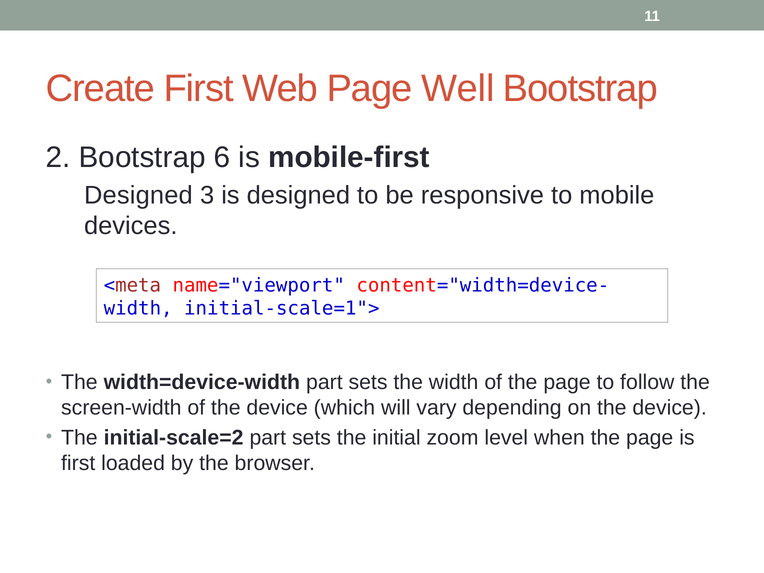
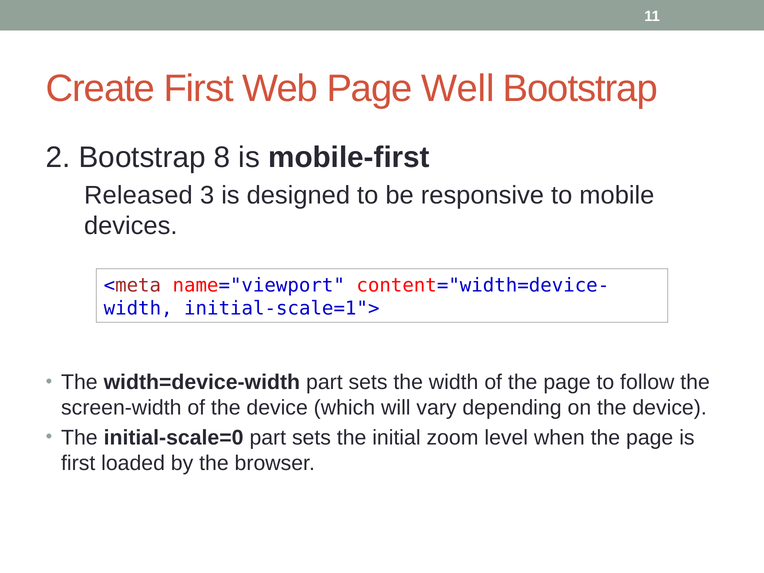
6: 6 -> 8
Designed at (138, 195): Designed -> Released
initial-scale=2: initial-scale=2 -> initial-scale=0
